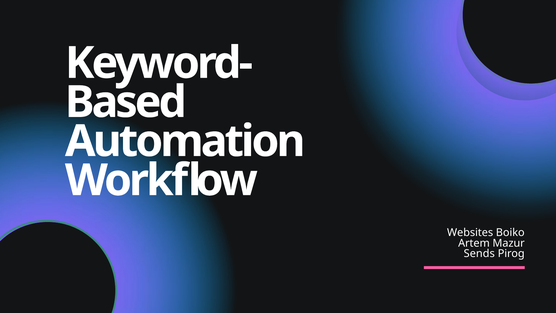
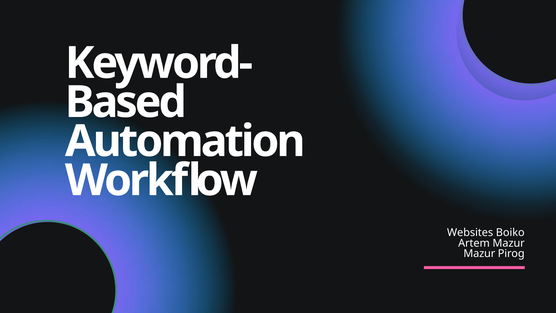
Sends at (479, 253): Sends -> Mazur
